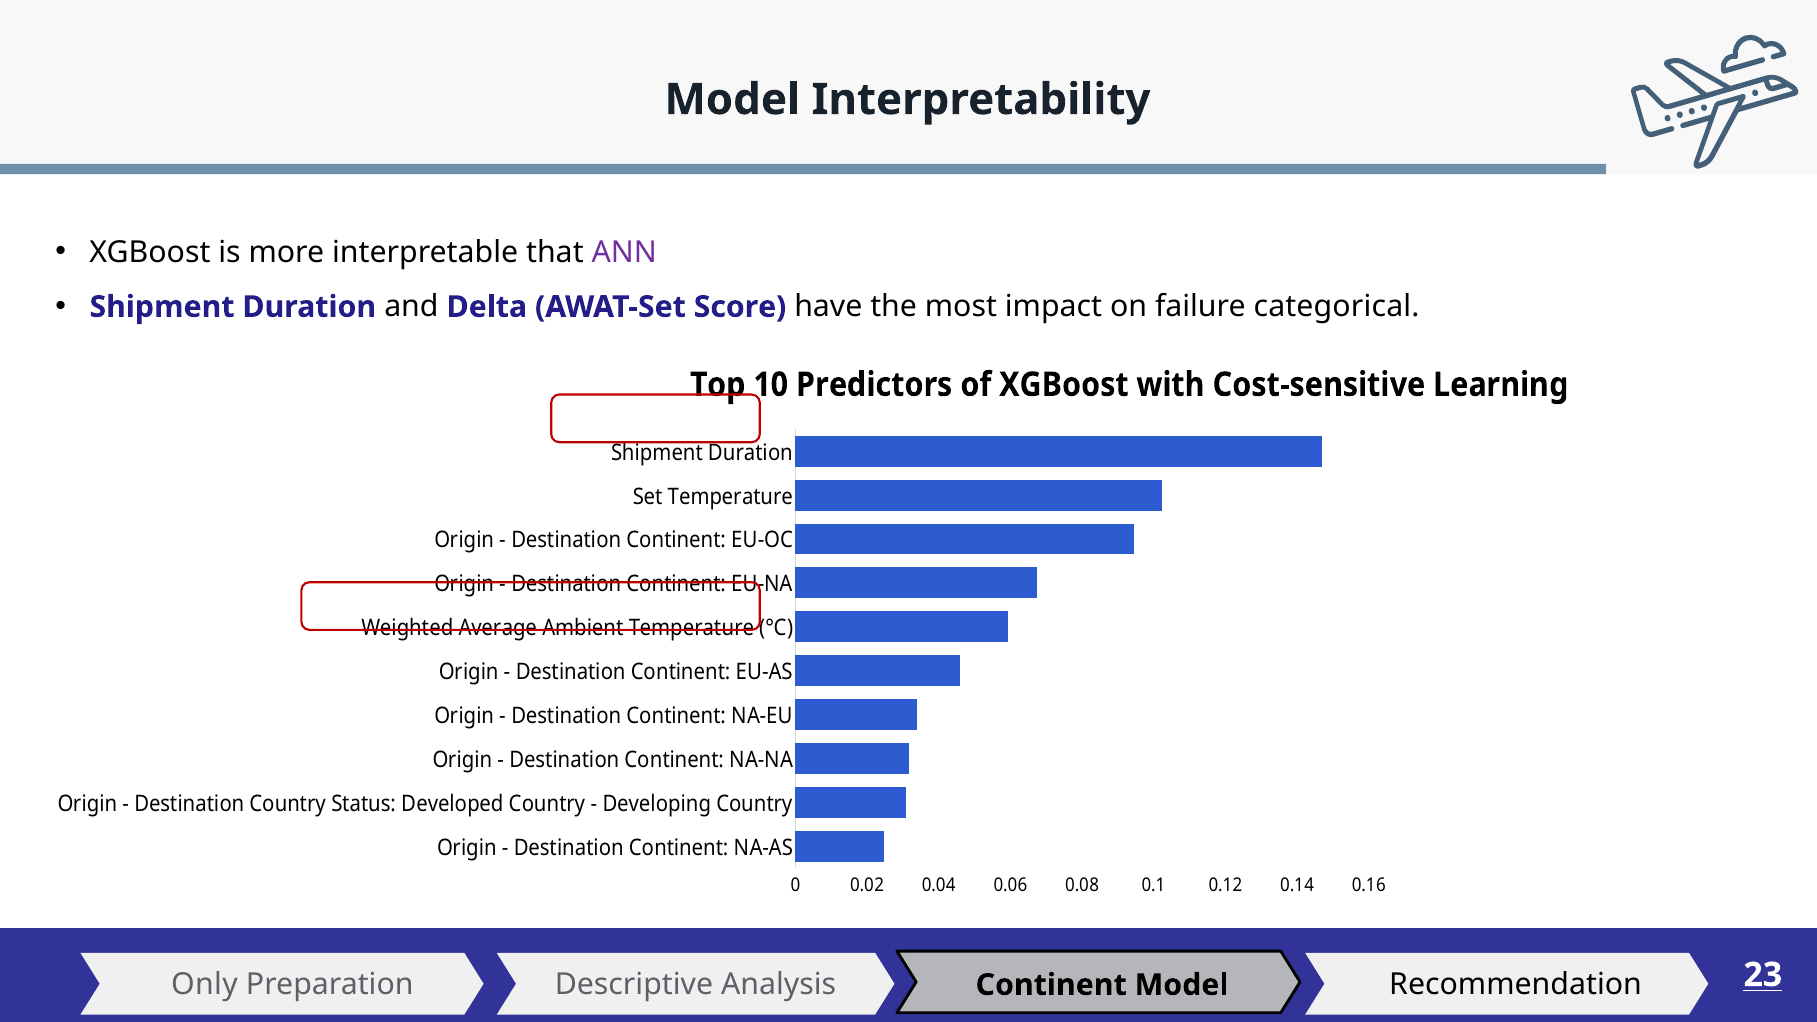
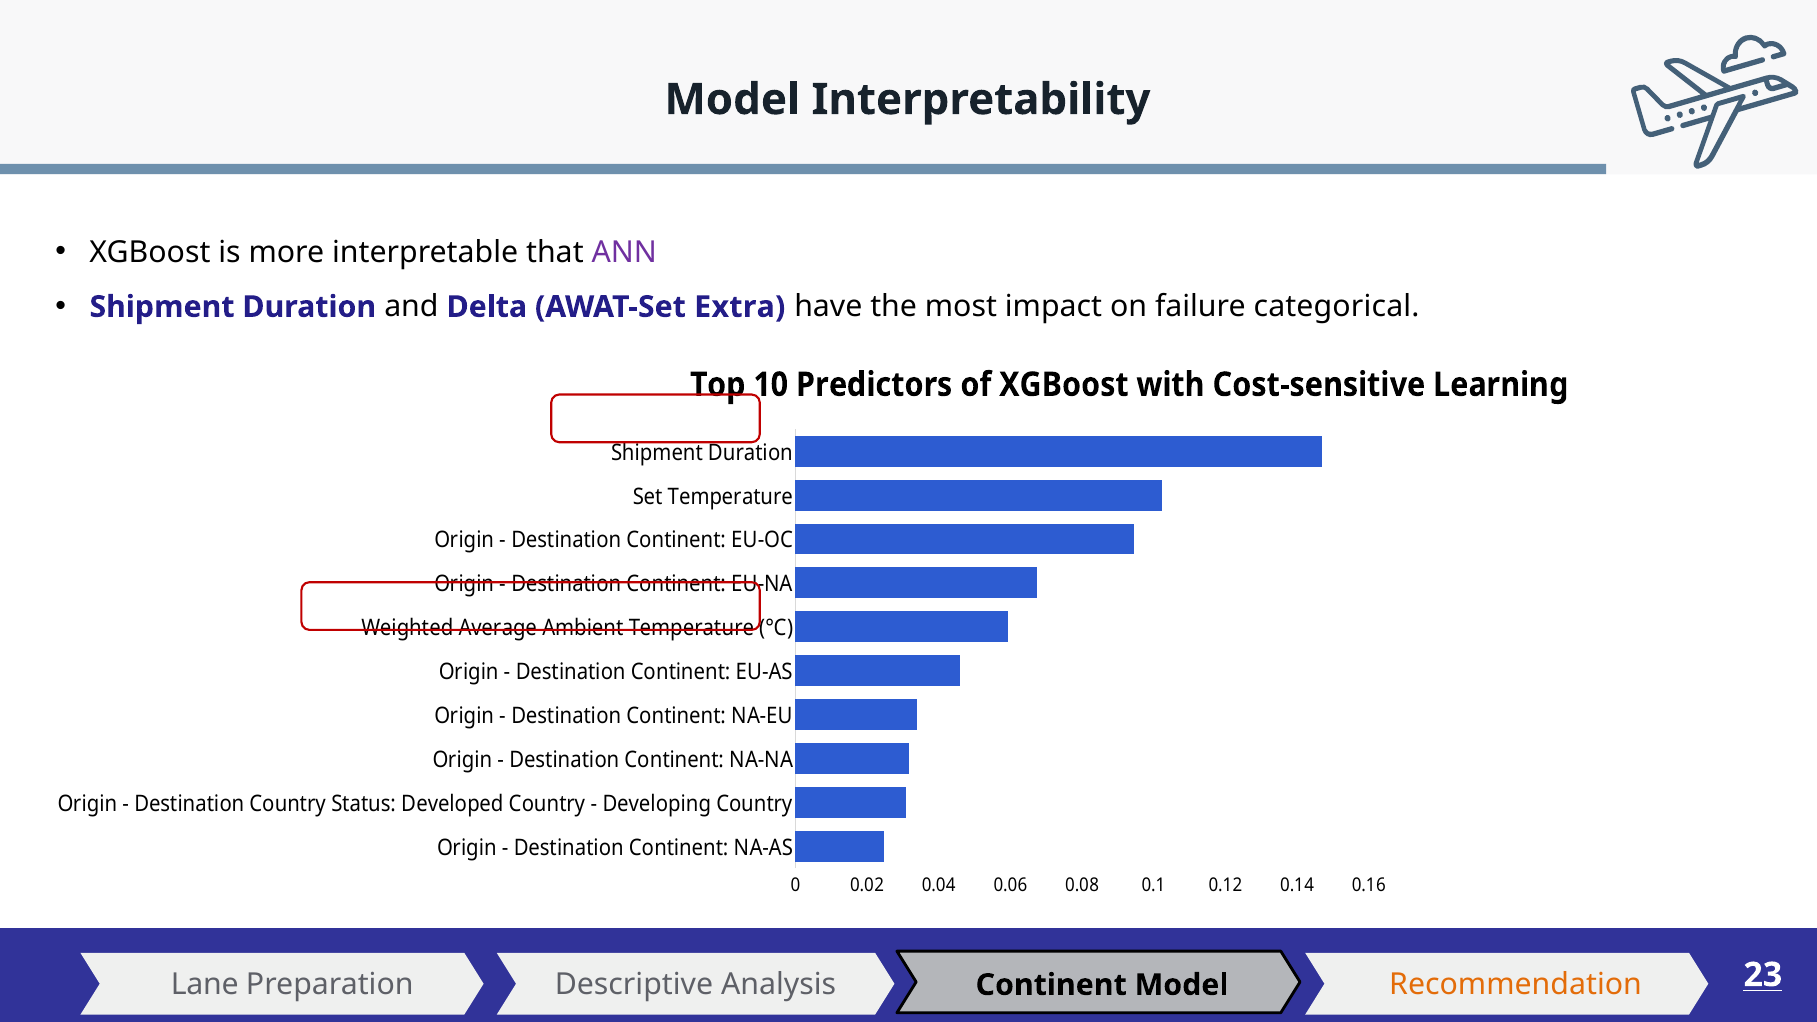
Score: Score -> Extra
Only: Only -> Lane
Recommendation colour: black -> orange
